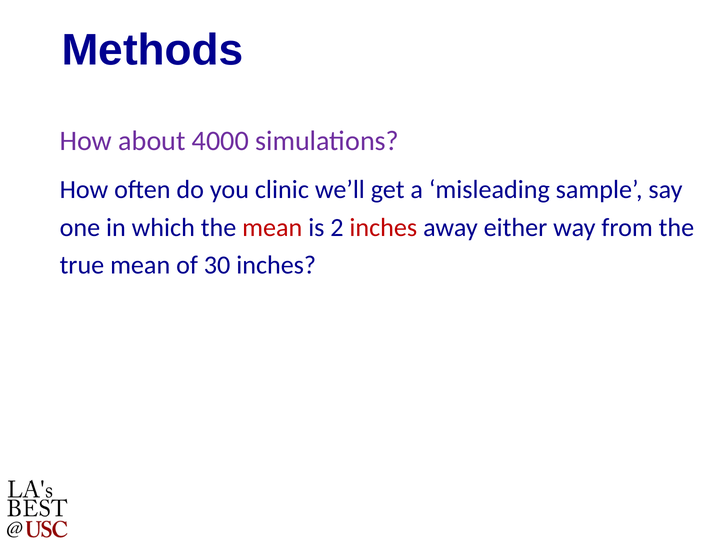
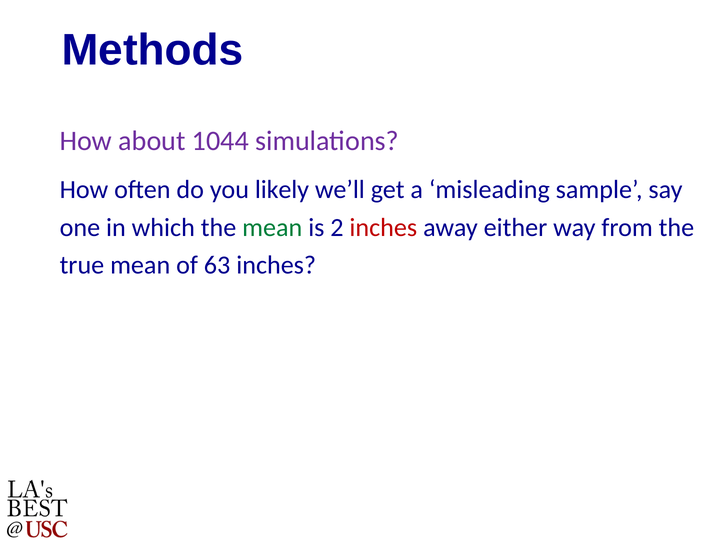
4000: 4000 -> 1044
clinic: clinic -> likely
mean at (272, 227) colour: red -> green
30: 30 -> 63
